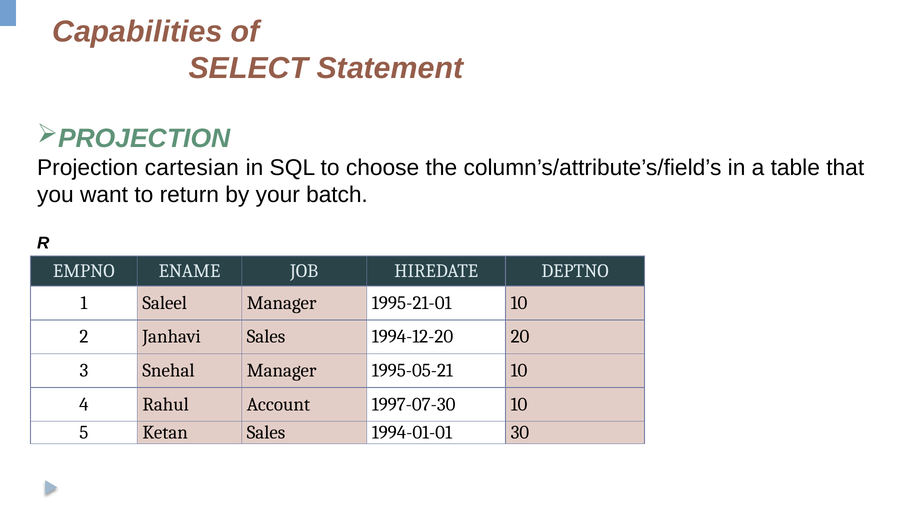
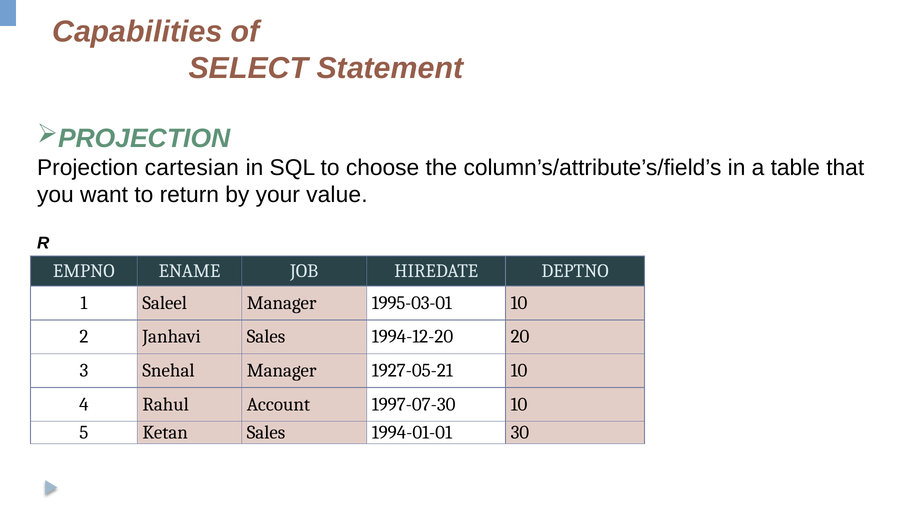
batch: batch -> value
1995-21-01: 1995-21-01 -> 1995-03-01
1995-05-21: 1995-05-21 -> 1927-05-21
